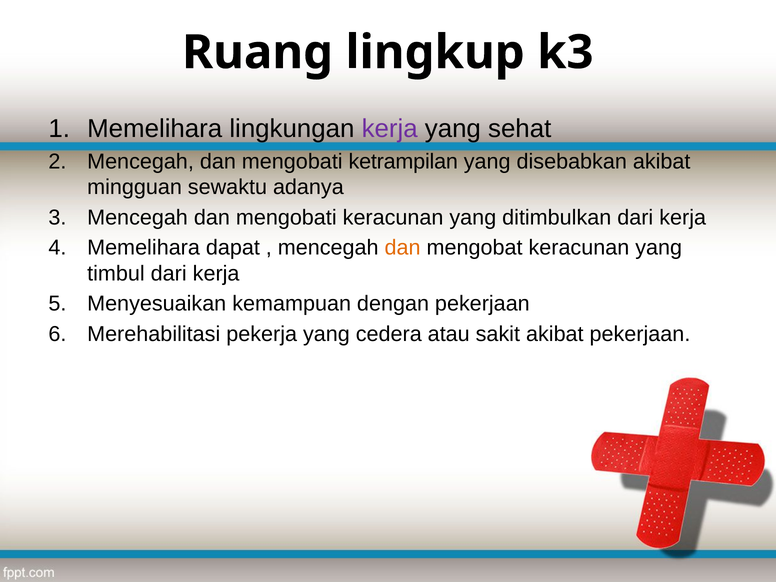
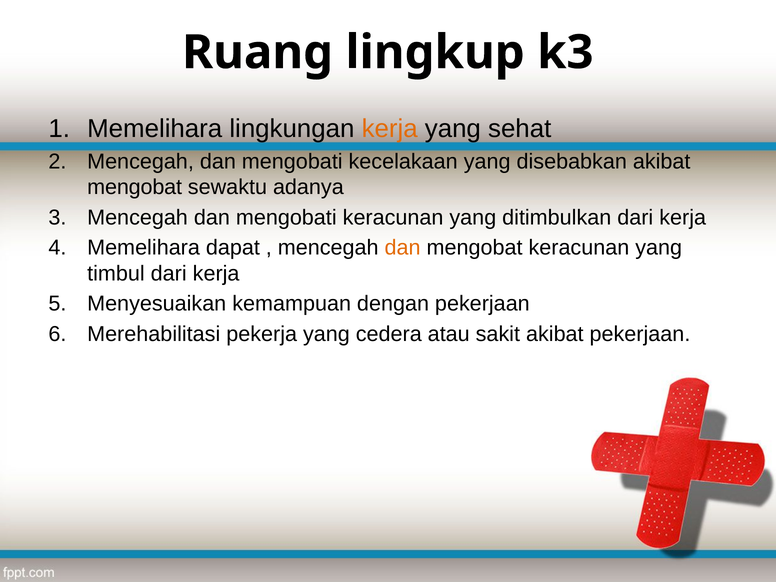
kerja at (390, 129) colour: purple -> orange
ketrampilan: ketrampilan -> kecelakaan
mingguan at (135, 187): mingguan -> mengobat
